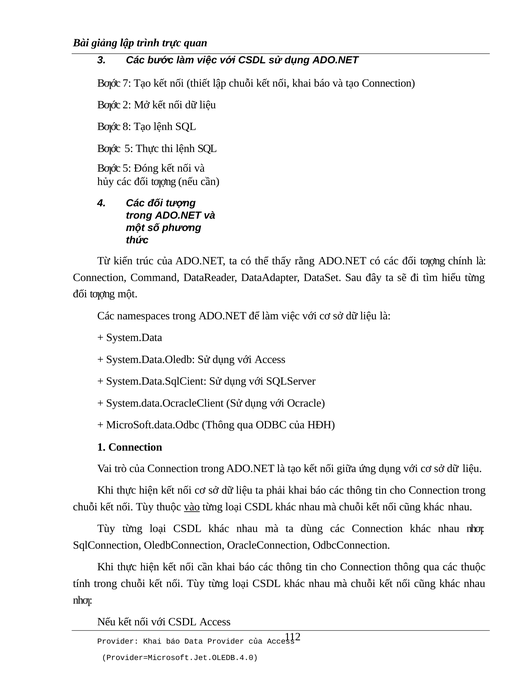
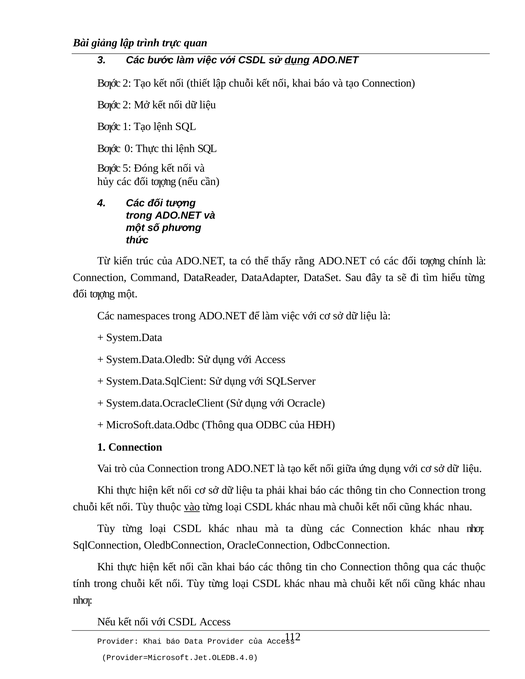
dụng at (297, 60) underline: none -> present
7 at (127, 83): 7 -> 2
Bƣớc 8: 8 -> 1
5 at (129, 149): 5 -> 0
